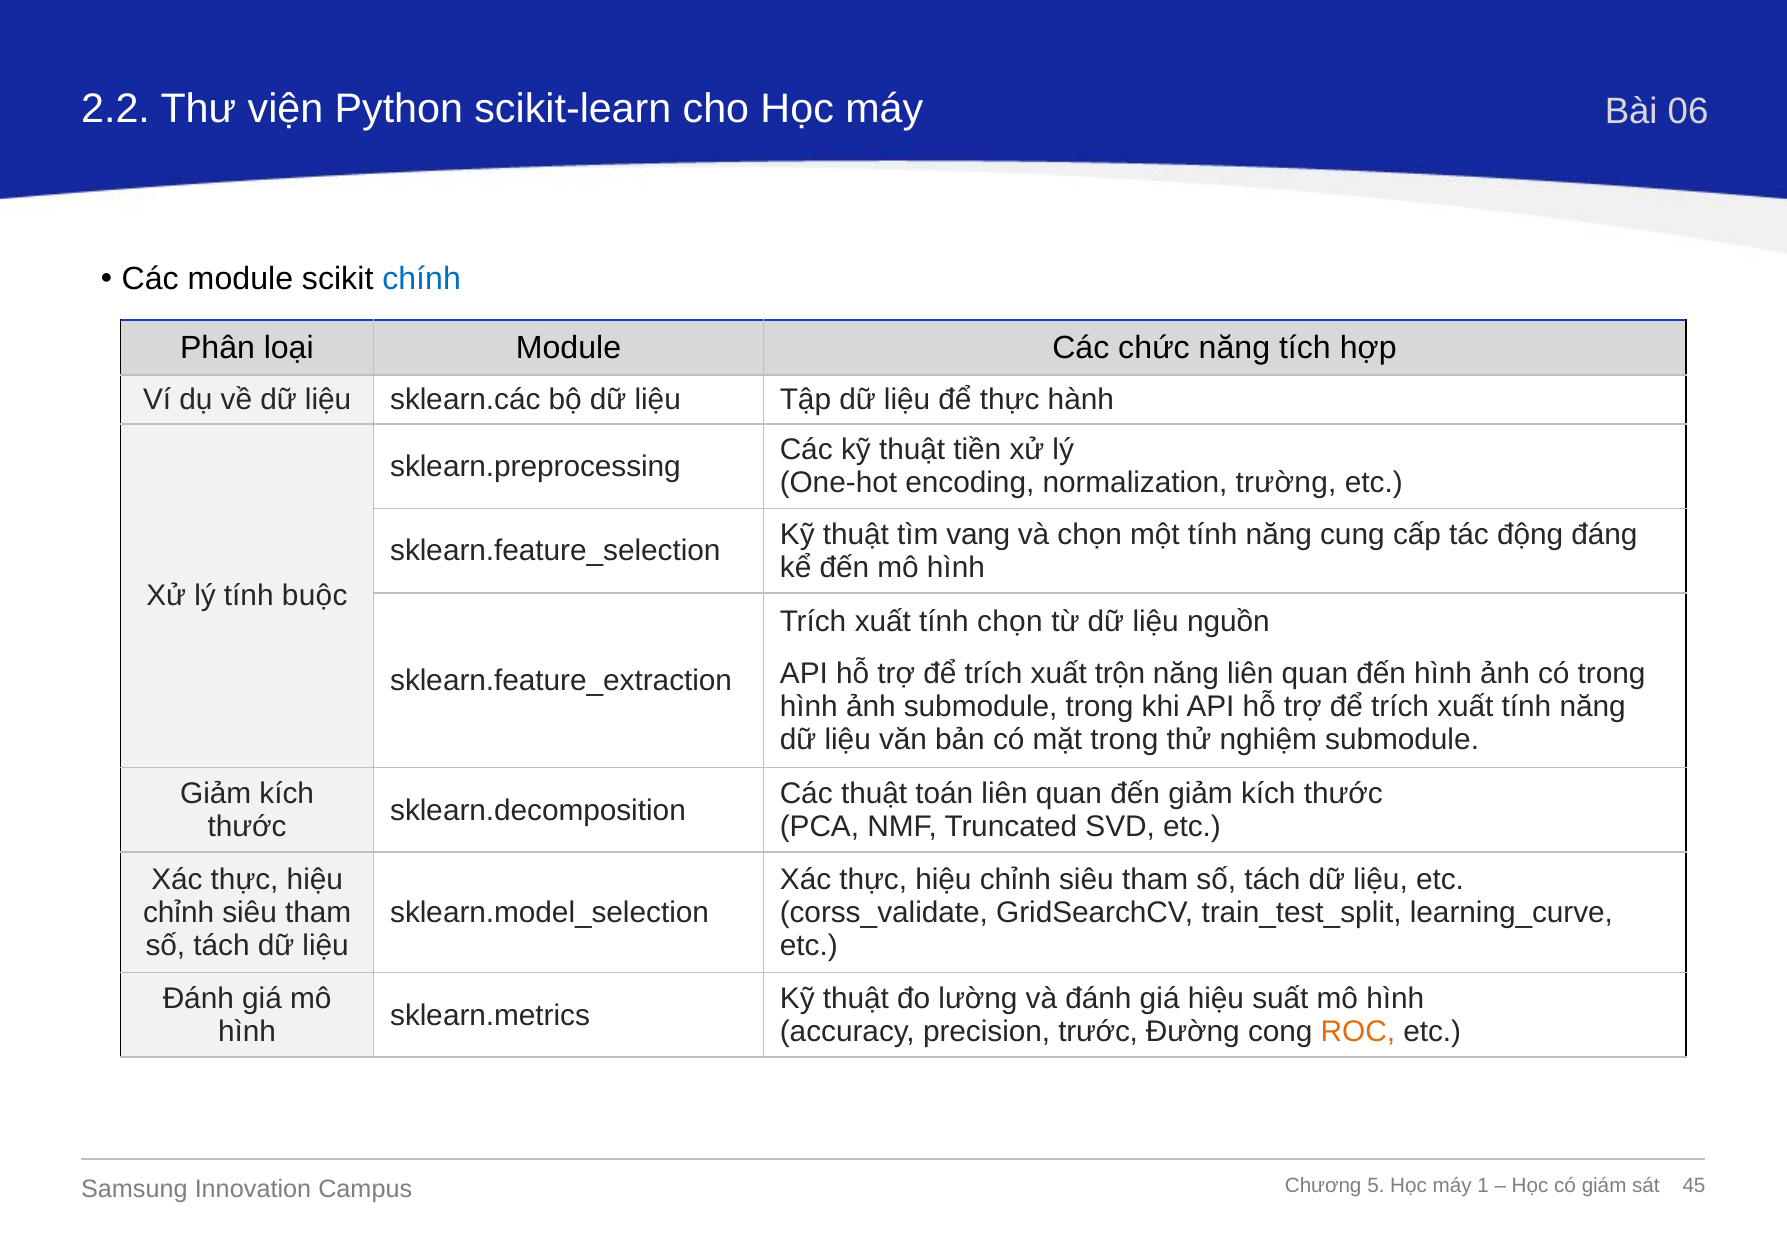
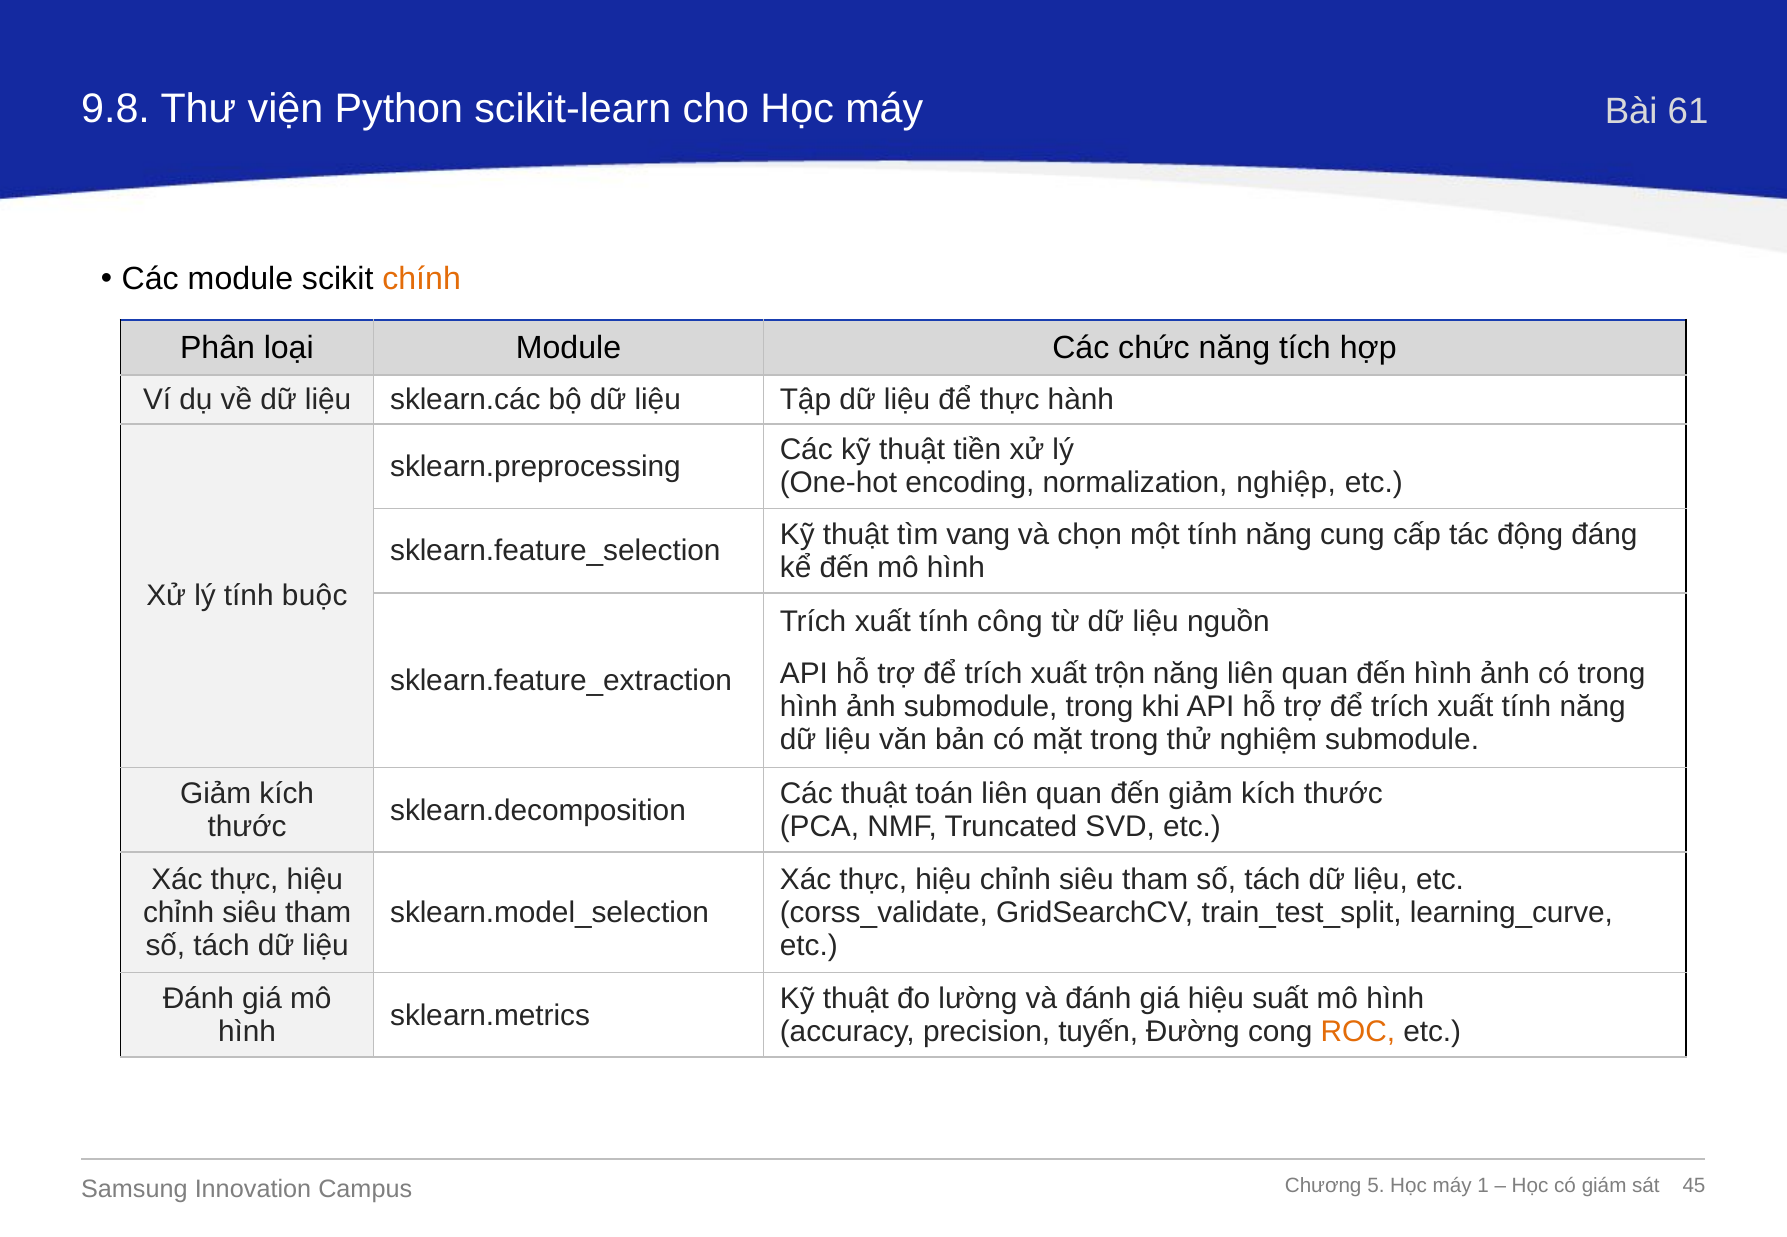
2.2: 2.2 -> 9.8
06: 06 -> 61
chính colour: blue -> orange
trường: trường -> nghiệp
tính chọn: chọn -> công
trước: trước -> tuyến
